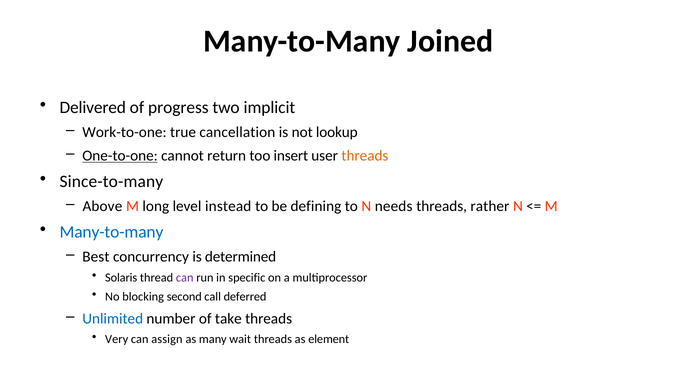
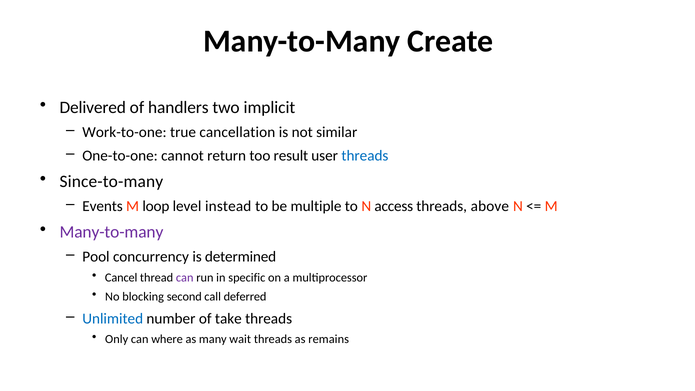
Joined: Joined -> Create
progress: progress -> handlers
lookup: lookup -> similar
One-to-one underline: present -> none
insert: insert -> result
threads at (365, 156) colour: orange -> blue
Above: Above -> Events
long: long -> loop
defining: defining -> multiple
needs: needs -> access
rather: rather -> above
Many-to-many at (111, 232) colour: blue -> purple
Best: Best -> Pool
Solaris: Solaris -> Cancel
Very: Very -> Only
assign: assign -> where
element: element -> remains
